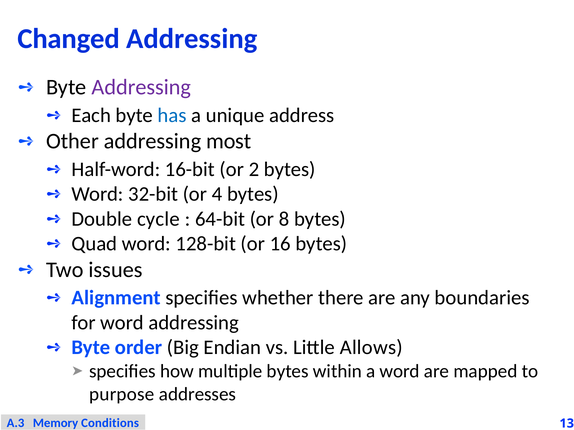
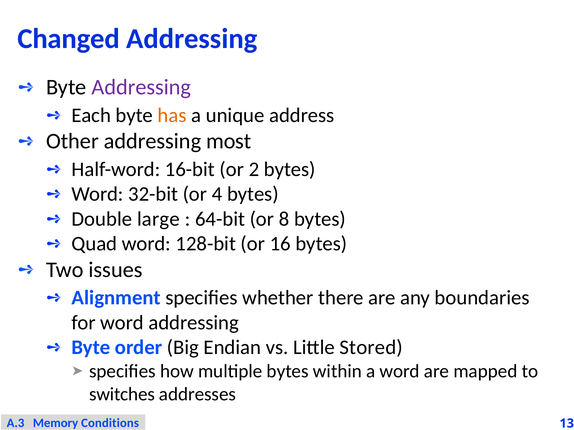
has colour: blue -> orange
cycle: cycle -> large
Allows: Allows -> Stored
purpose: purpose -> switches
